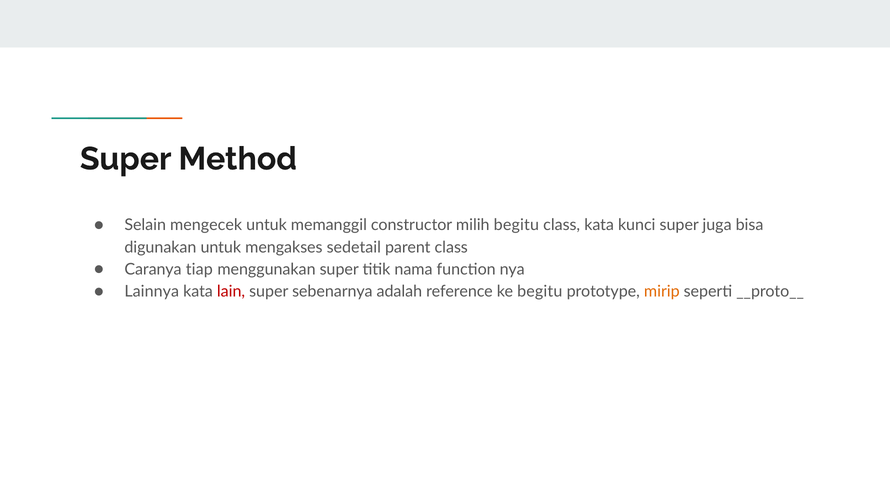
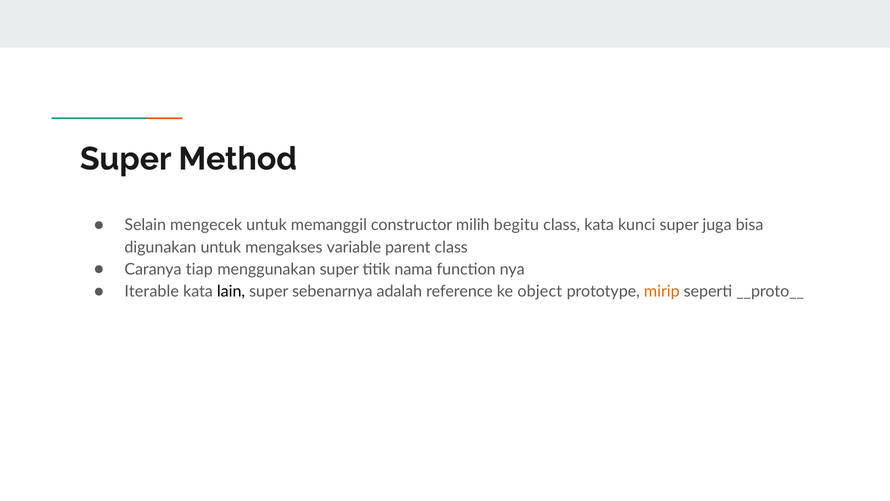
sedetail: sedetail -> variable
Lainnya: Lainnya -> Iterable
lain colour: red -> black
ke begitu: begitu -> object
